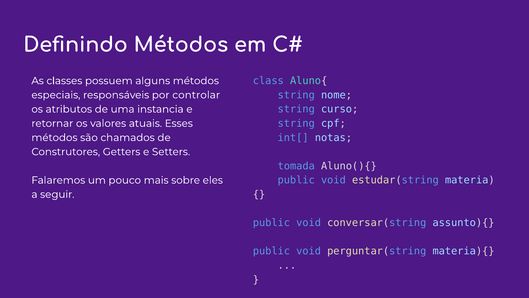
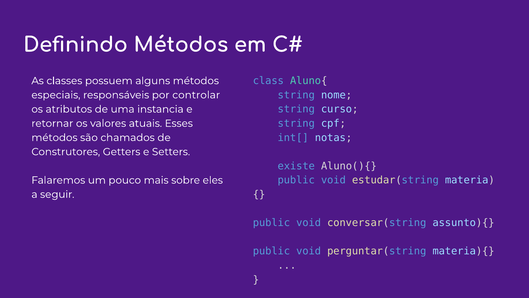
tomada: tomada -> existe
